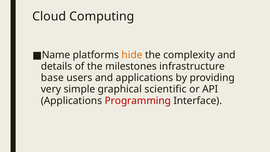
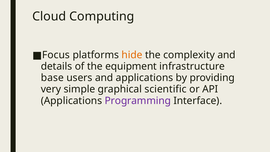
Name: Name -> Focus
milestones: milestones -> equipment
Programming colour: red -> purple
